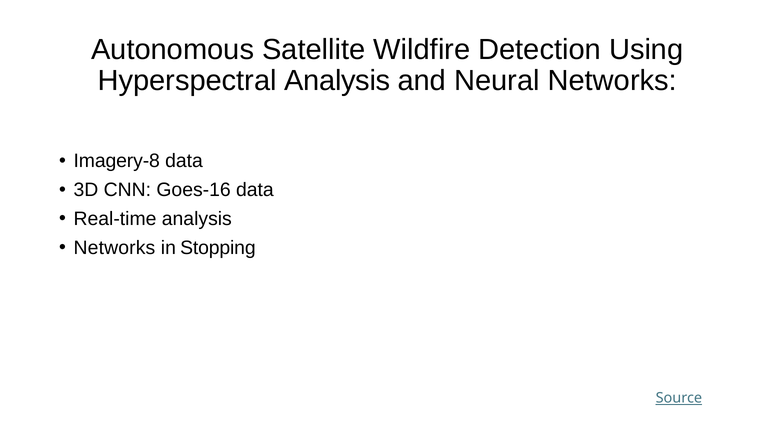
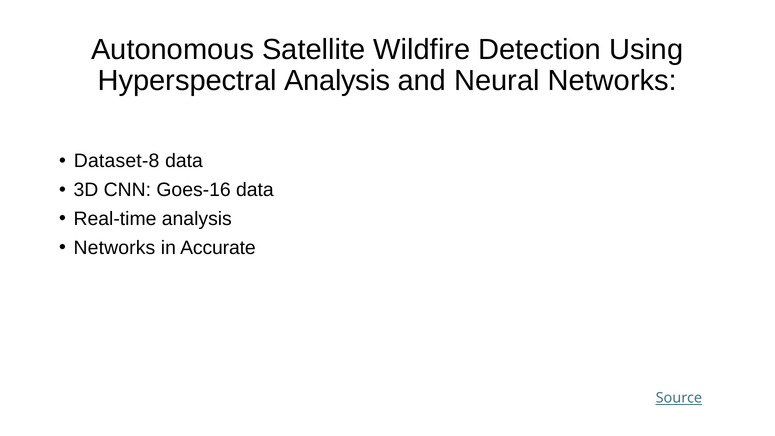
Imagery-8: Imagery-8 -> Dataset-8
Stopping: Stopping -> Accurate
